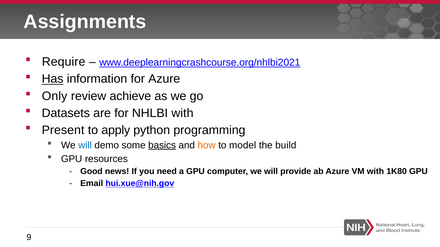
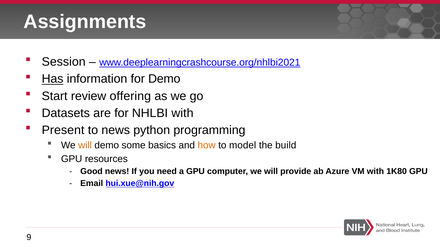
Require: Require -> Session
for Azure: Azure -> Demo
Only: Only -> Start
achieve: achieve -> offering
to apply: apply -> news
will at (85, 145) colour: blue -> orange
basics underline: present -> none
